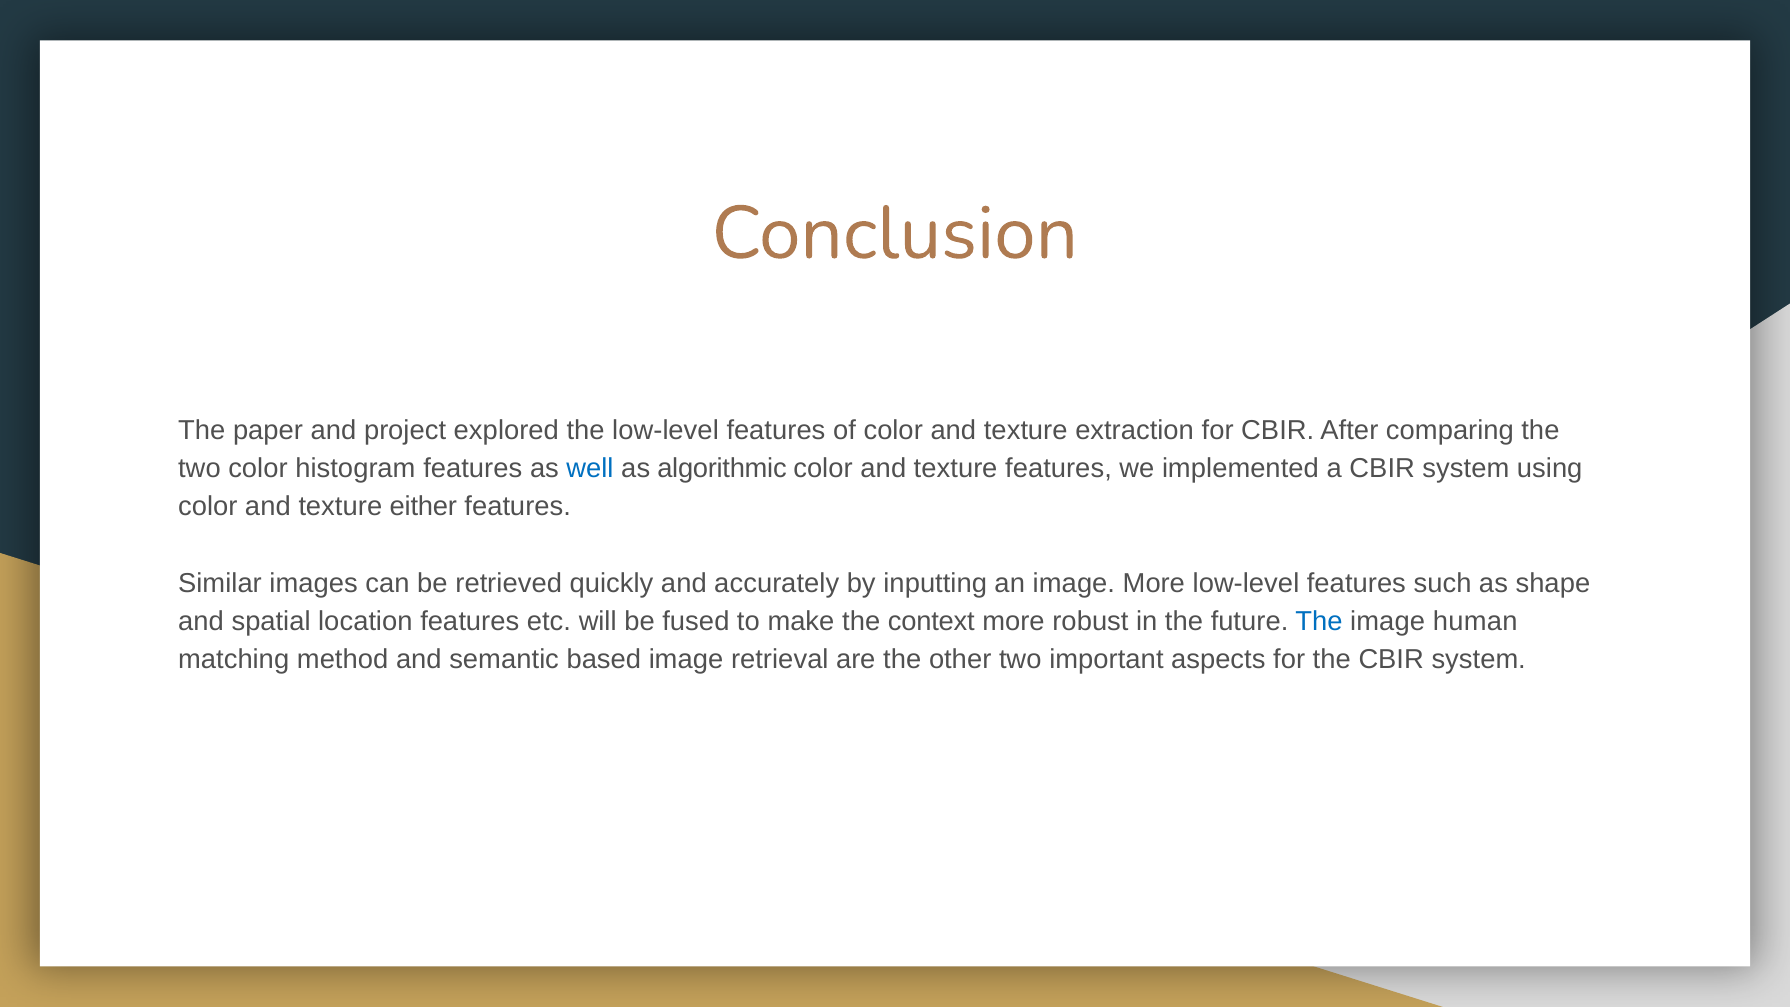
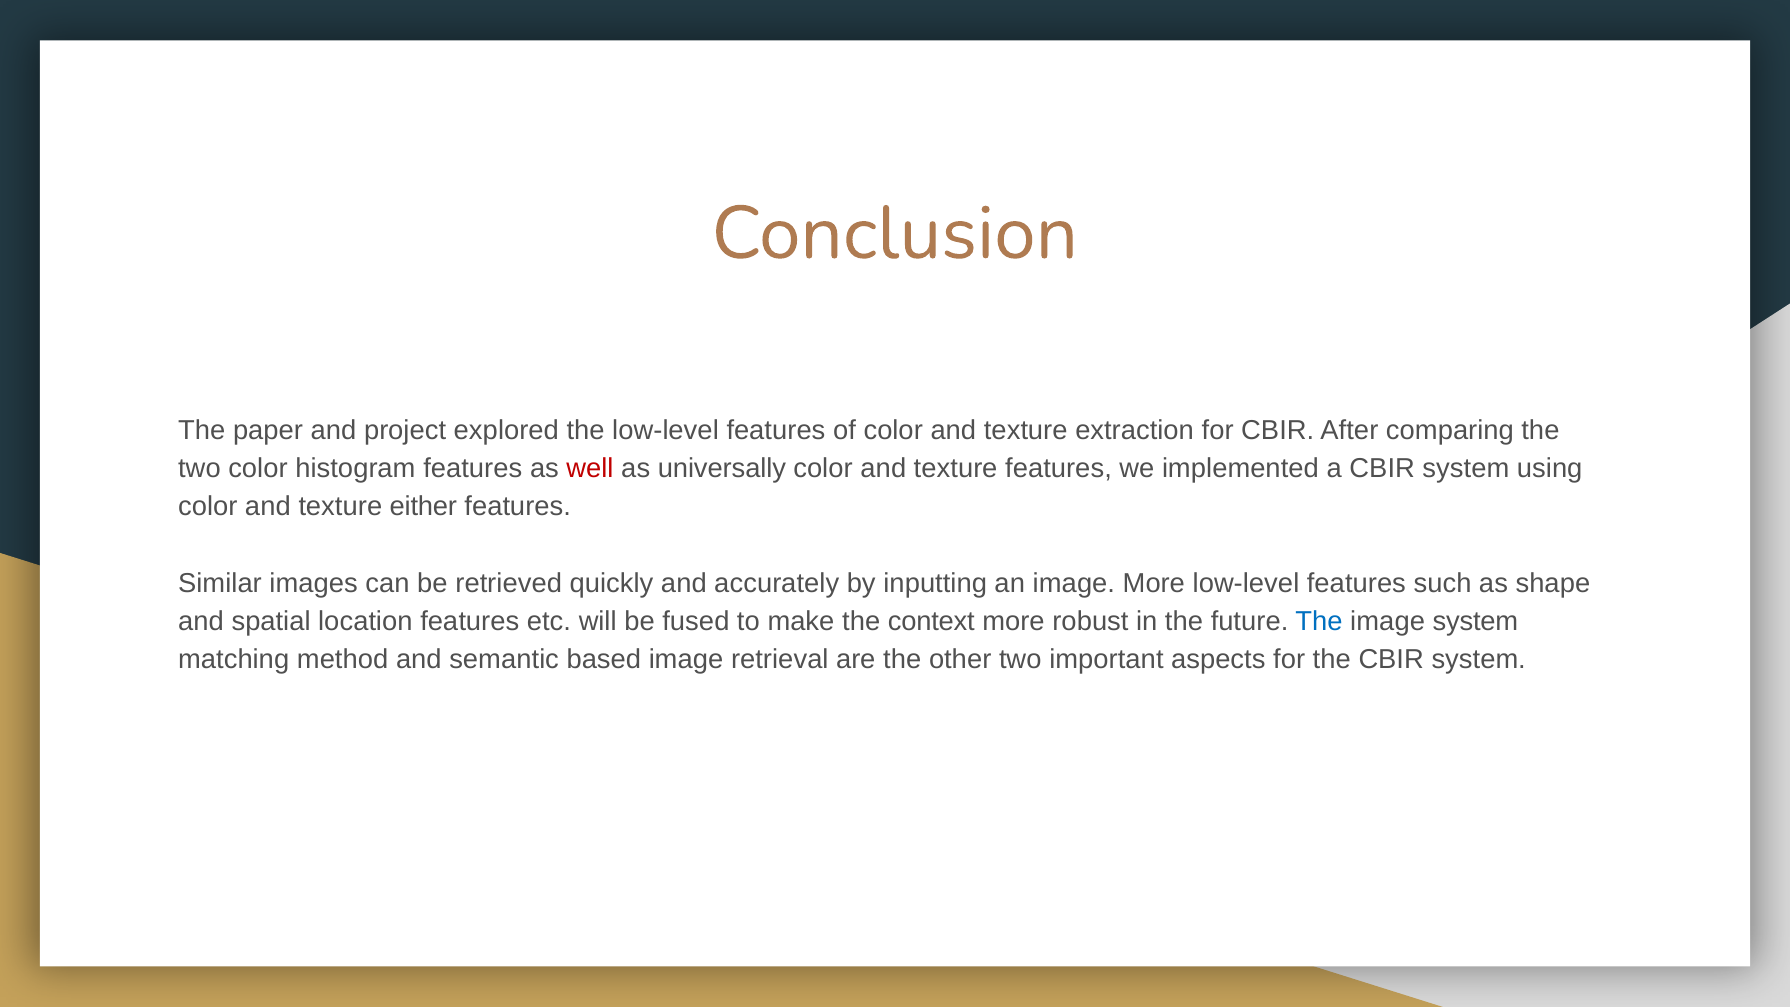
well colour: blue -> red
algorithmic: algorithmic -> universally
image human: human -> system
